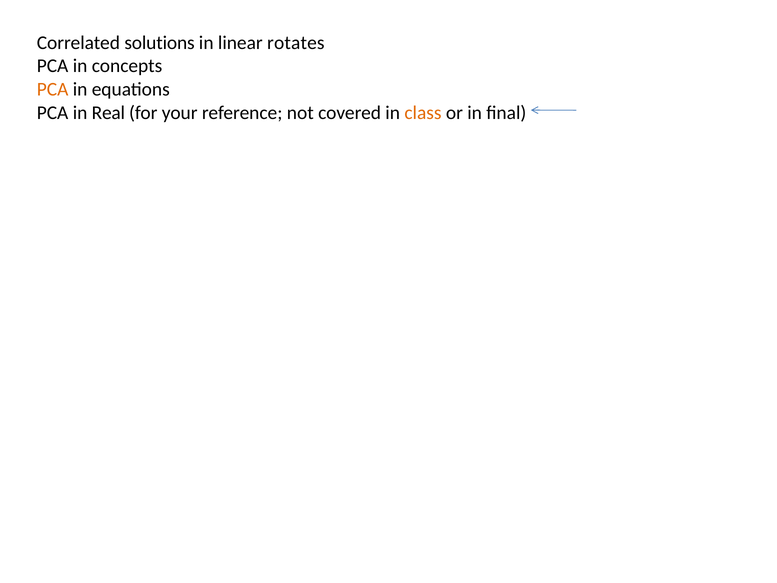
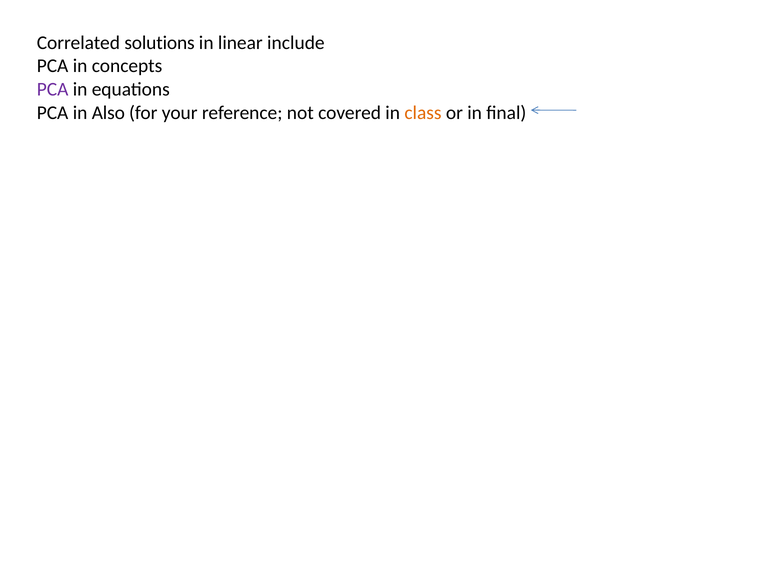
rotates: rotates -> include
PCA at (53, 89) colour: orange -> purple
Real: Real -> Also
